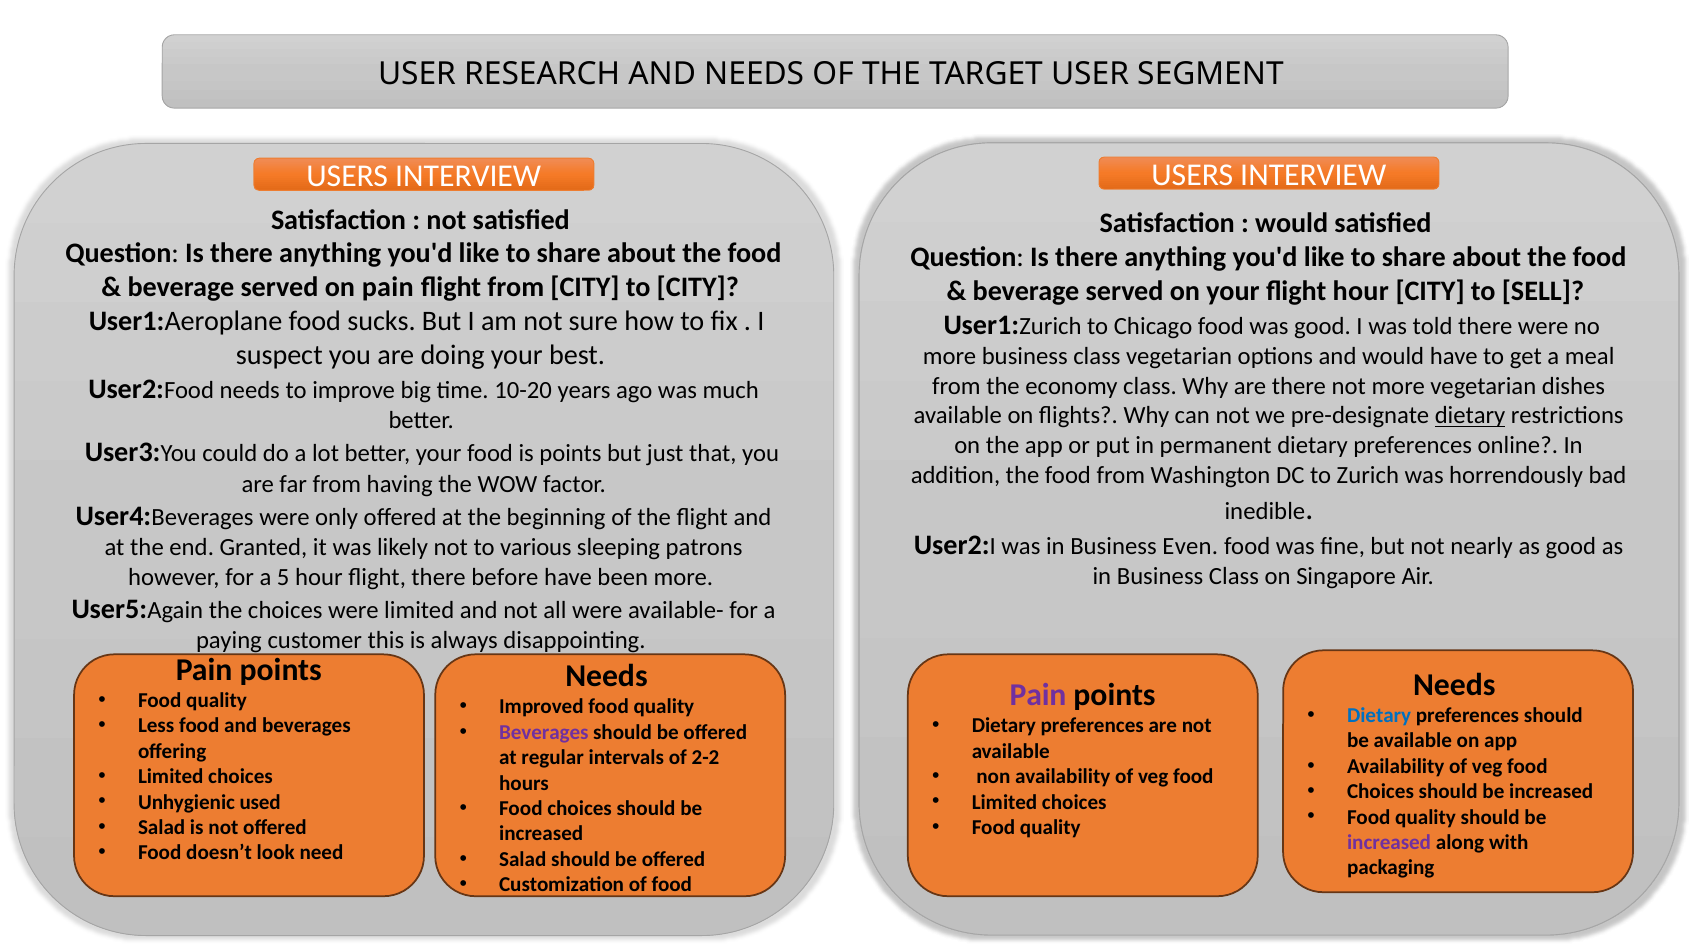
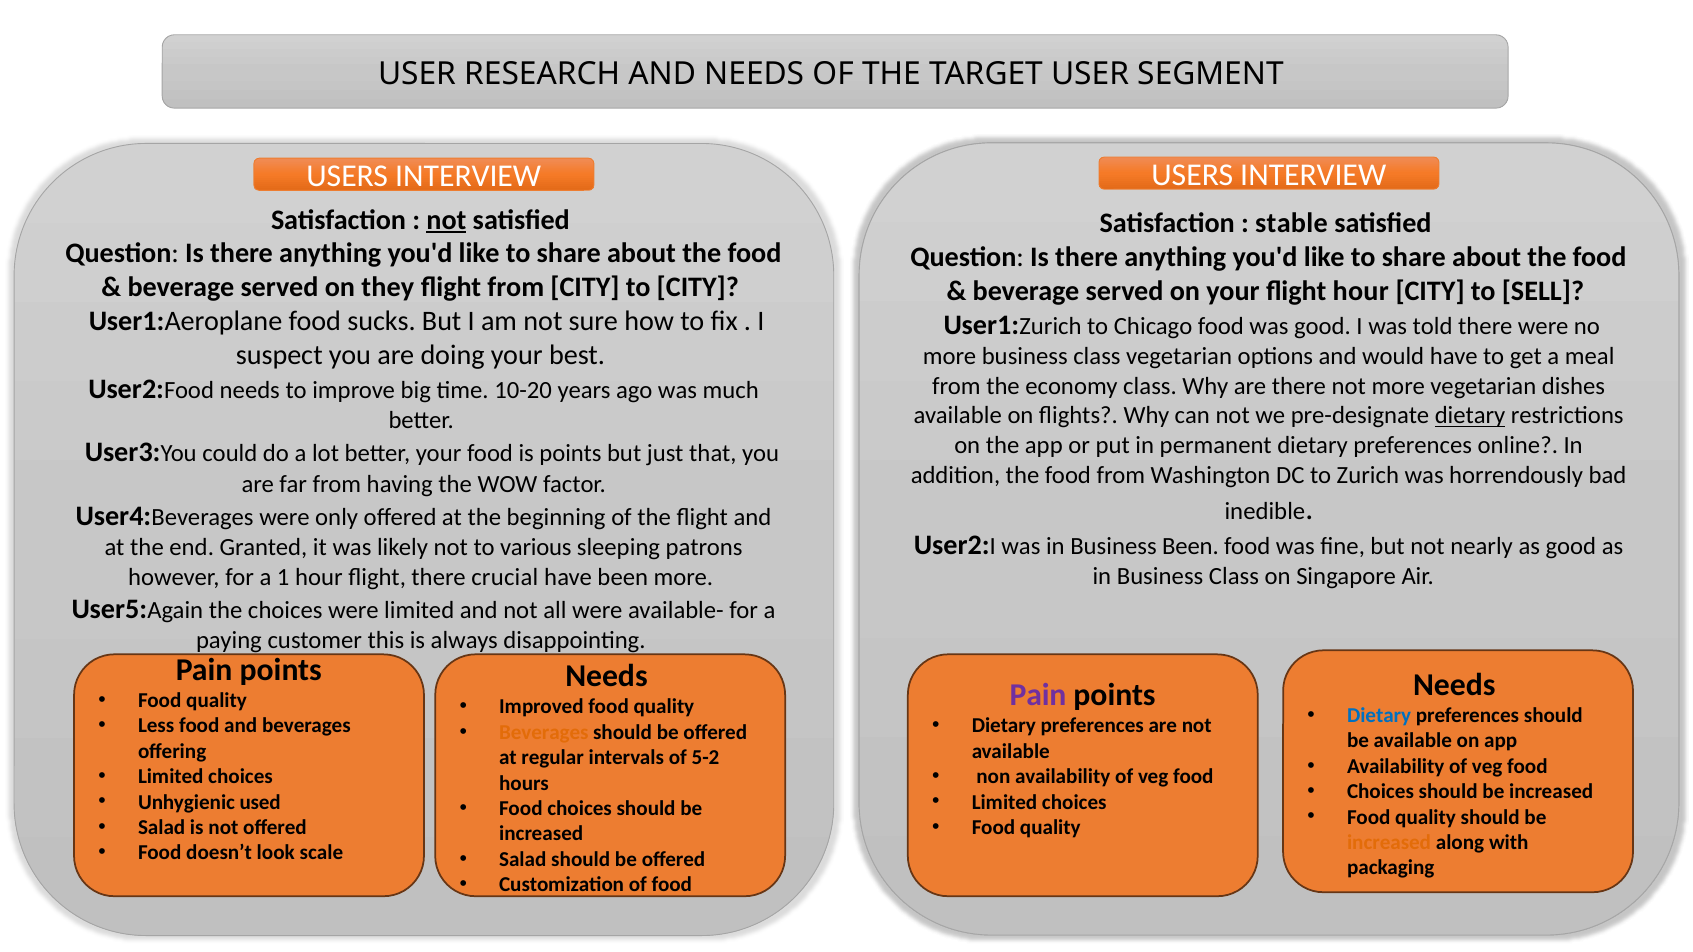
not at (446, 220) underline: none -> present
would at (1292, 224): would -> stable
on pain: pain -> they
Business Even: Even -> Been
5: 5 -> 1
before: before -> crucial
Beverages at (544, 733) colour: purple -> orange
2-2: 2-2 -> 5-2
increased at (1389, 843) colour: purple -> orange
need: need -> scale
